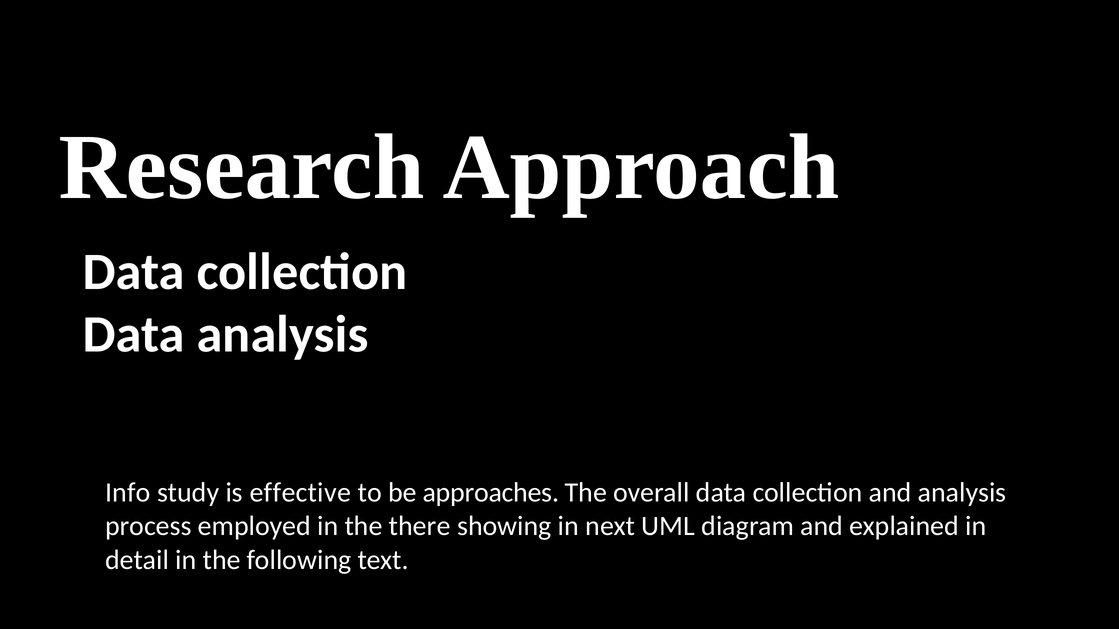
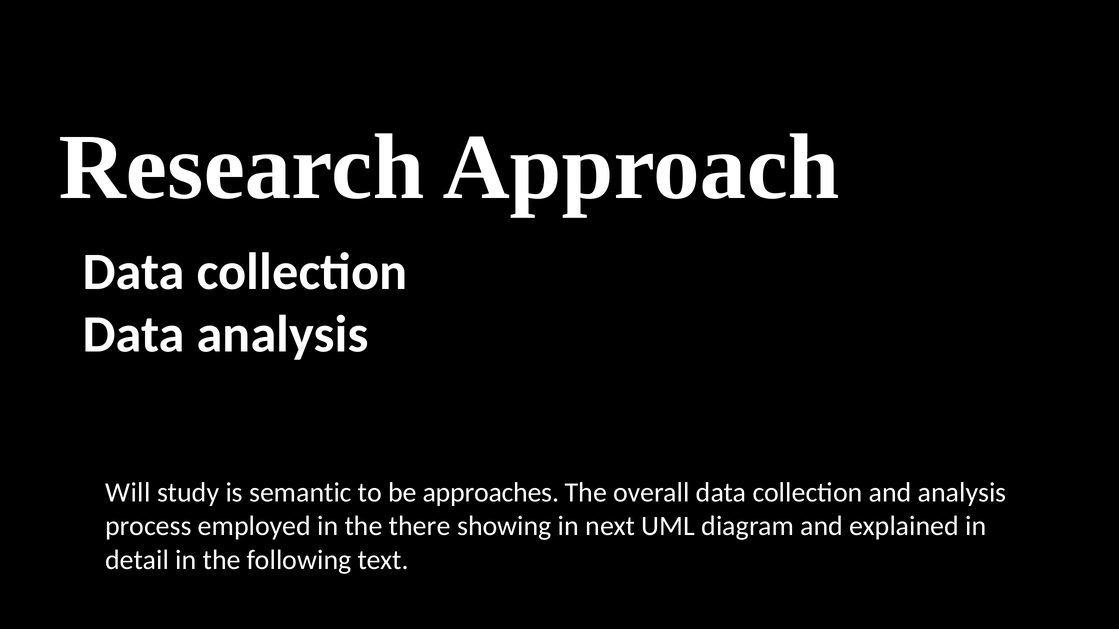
Info: Info -> Will
effective: effective -> semantic
